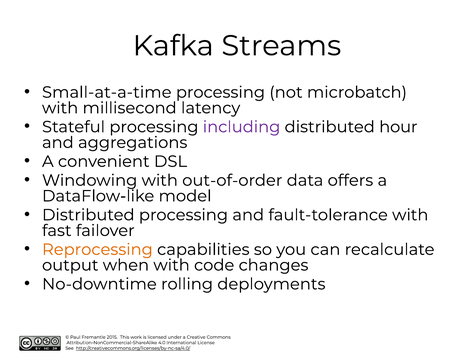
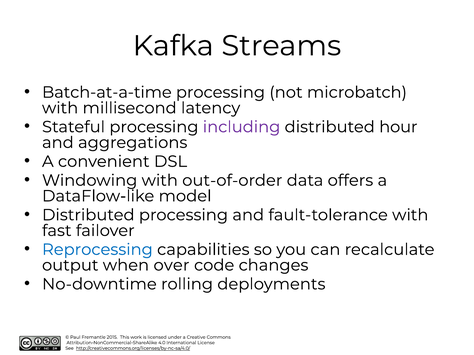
Small-at-a-time: Small-at-a-time -> Batch-at-a-time
Reprocessing colour: orange -> blue
when with: with -> over
